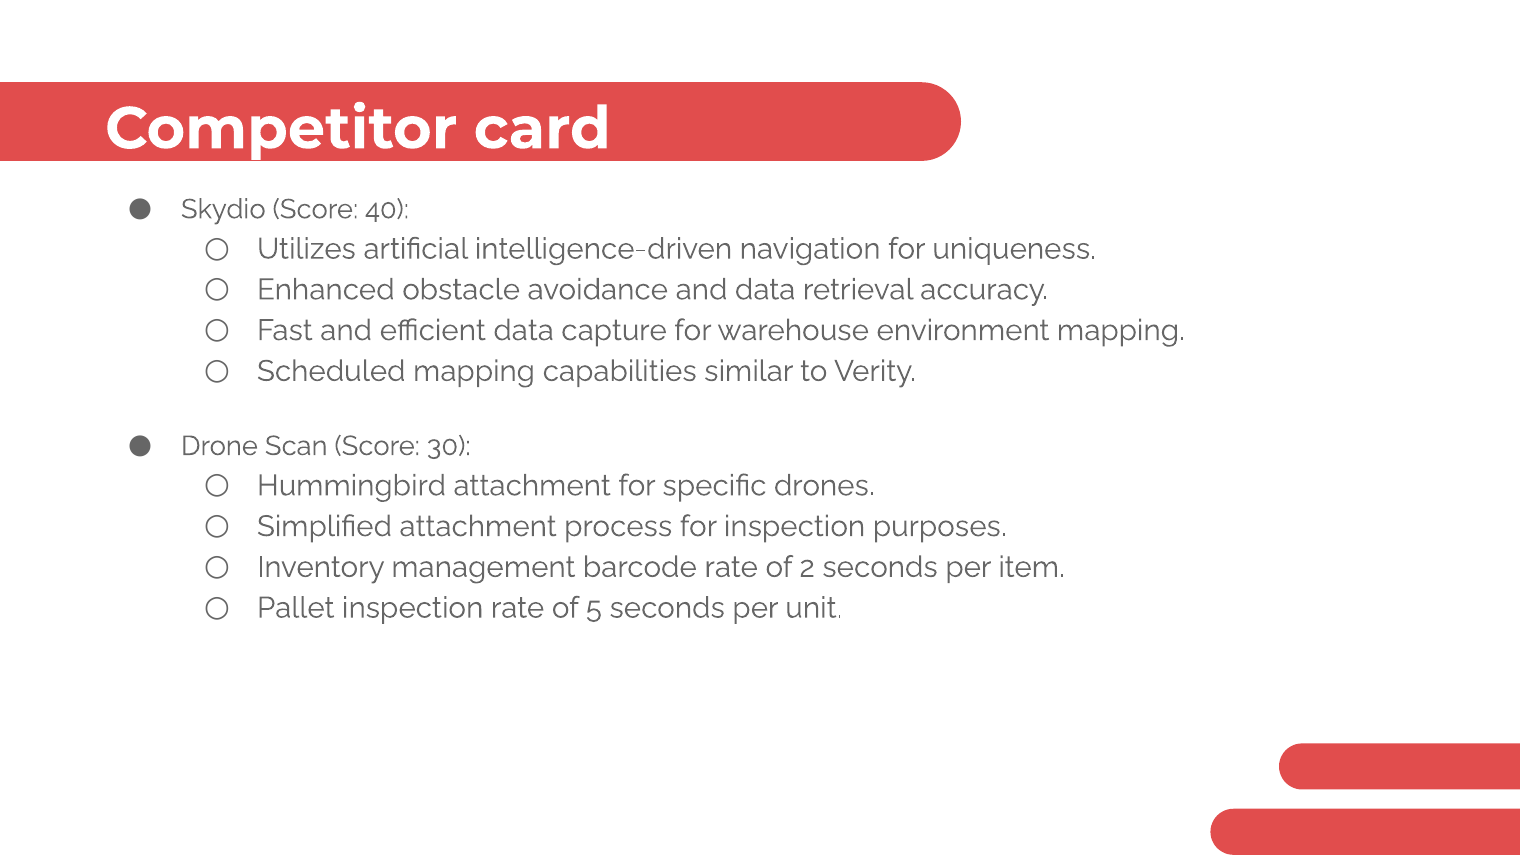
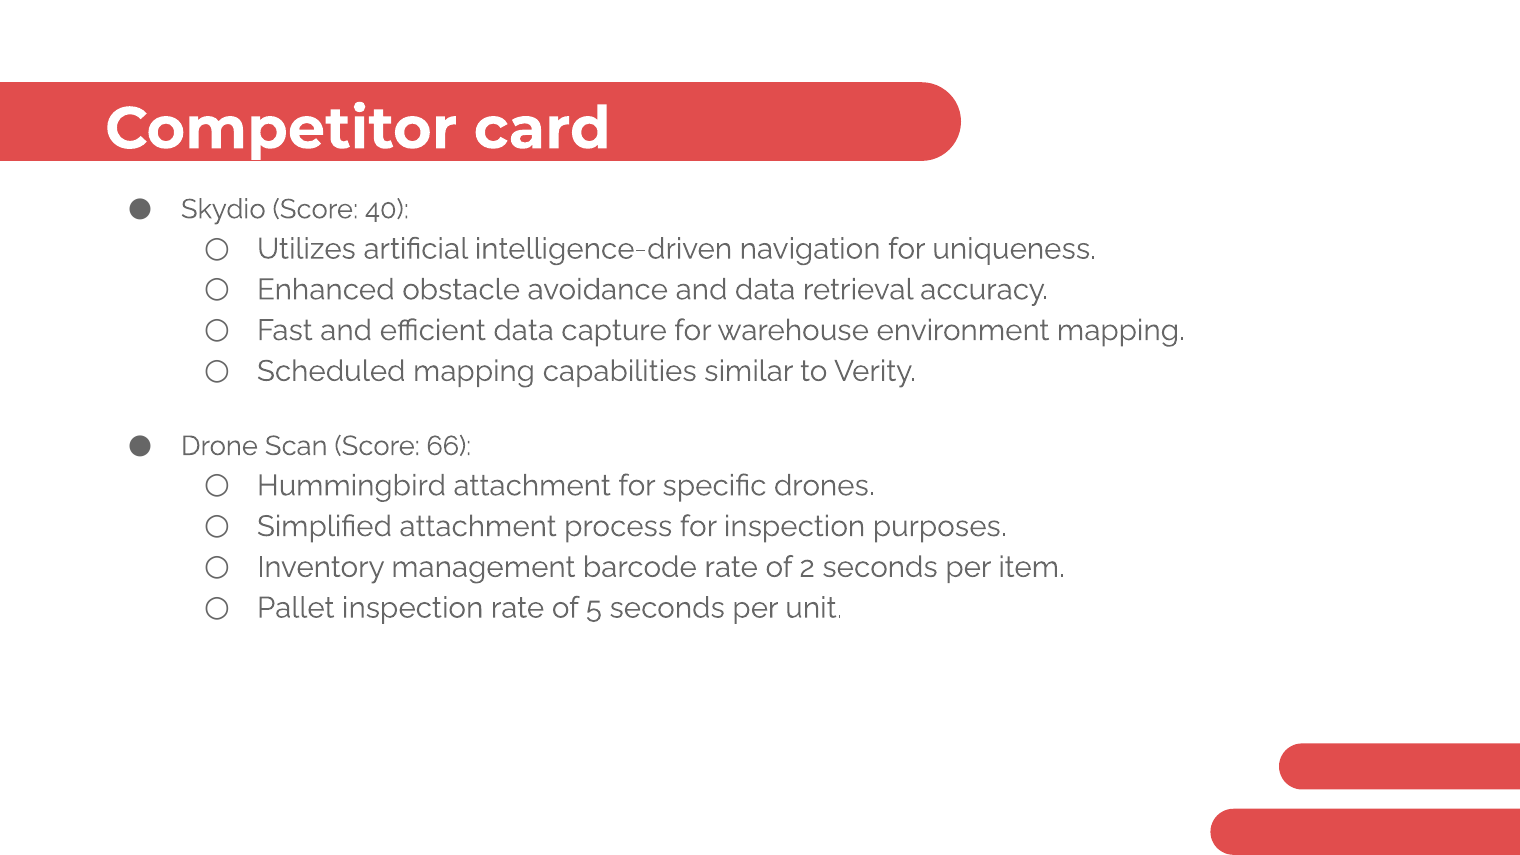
30: 30 -> 66
